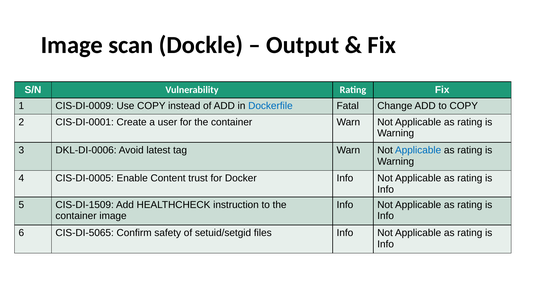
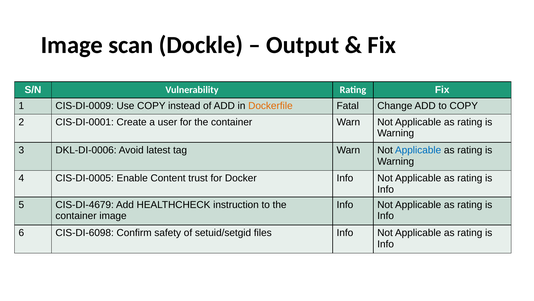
Dockerfile colour: blue -> orange
CIS-DI-1509: CIS-DI-1509 -> CIS-DI-4679
CIS-DI-5065: CIS-DI-5065 -> CIS-DI-6098
